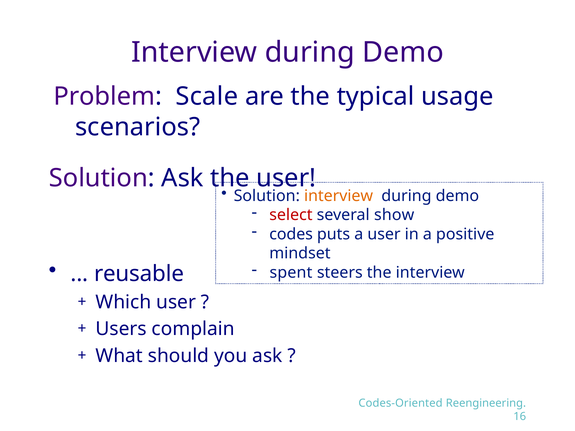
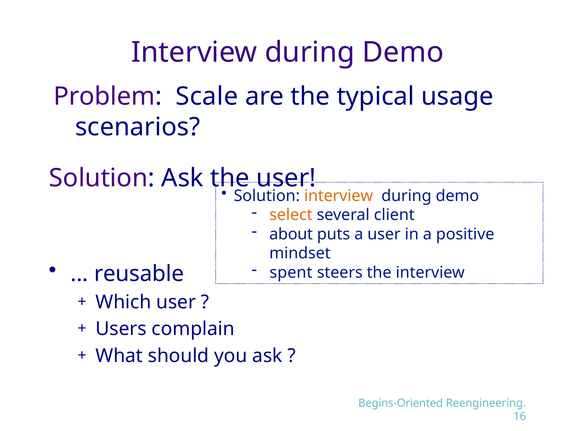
select colour: red -> orange
show: show -> client
codes: codes -> about
Codes-Oriented: Codes-Oriented -> Begins-Oriented
